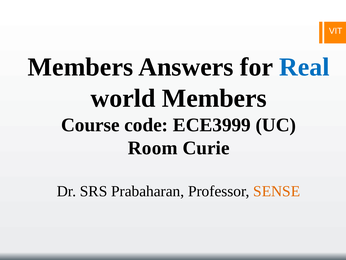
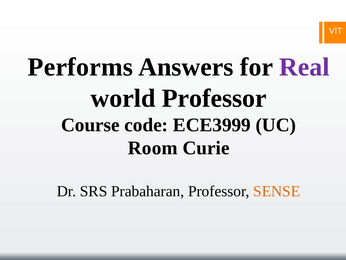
Members at (80, 67): Members -> Performs
Real colour: blue -> purple
world Members: Members -> Professor
